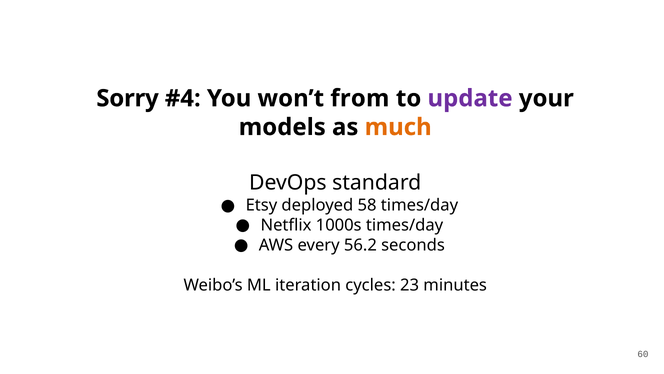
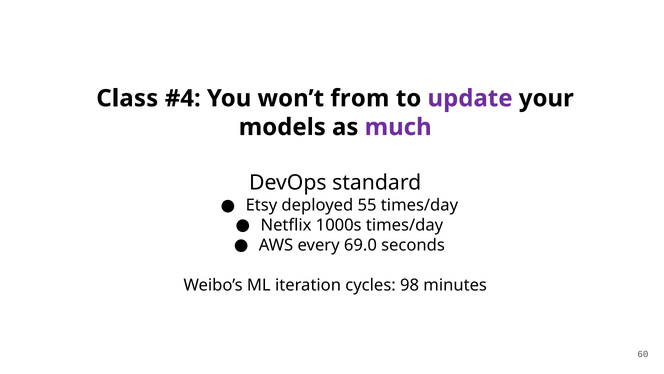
Sorry: Sorry -> Class
much colour: orange -> purple
58: 58 -> 55
56.2: 56.2 -> 69.0
23: 23 -> 98
